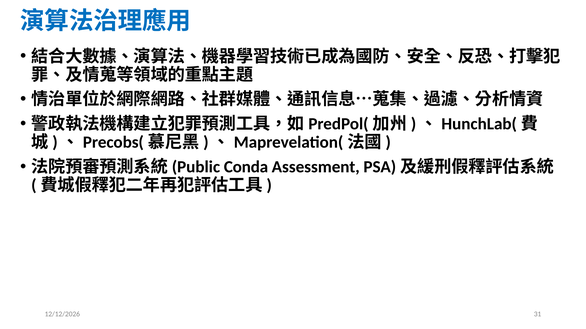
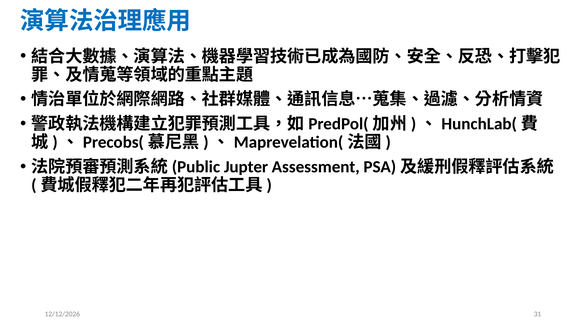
Conda: Conda -> Jupter
